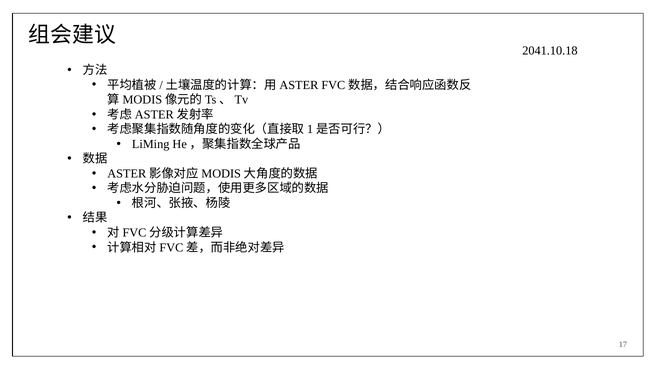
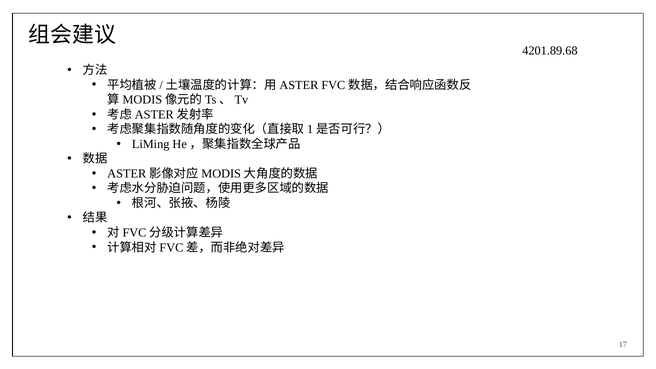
2041.10.18: 2041.10.18 -> 4201.89.68
